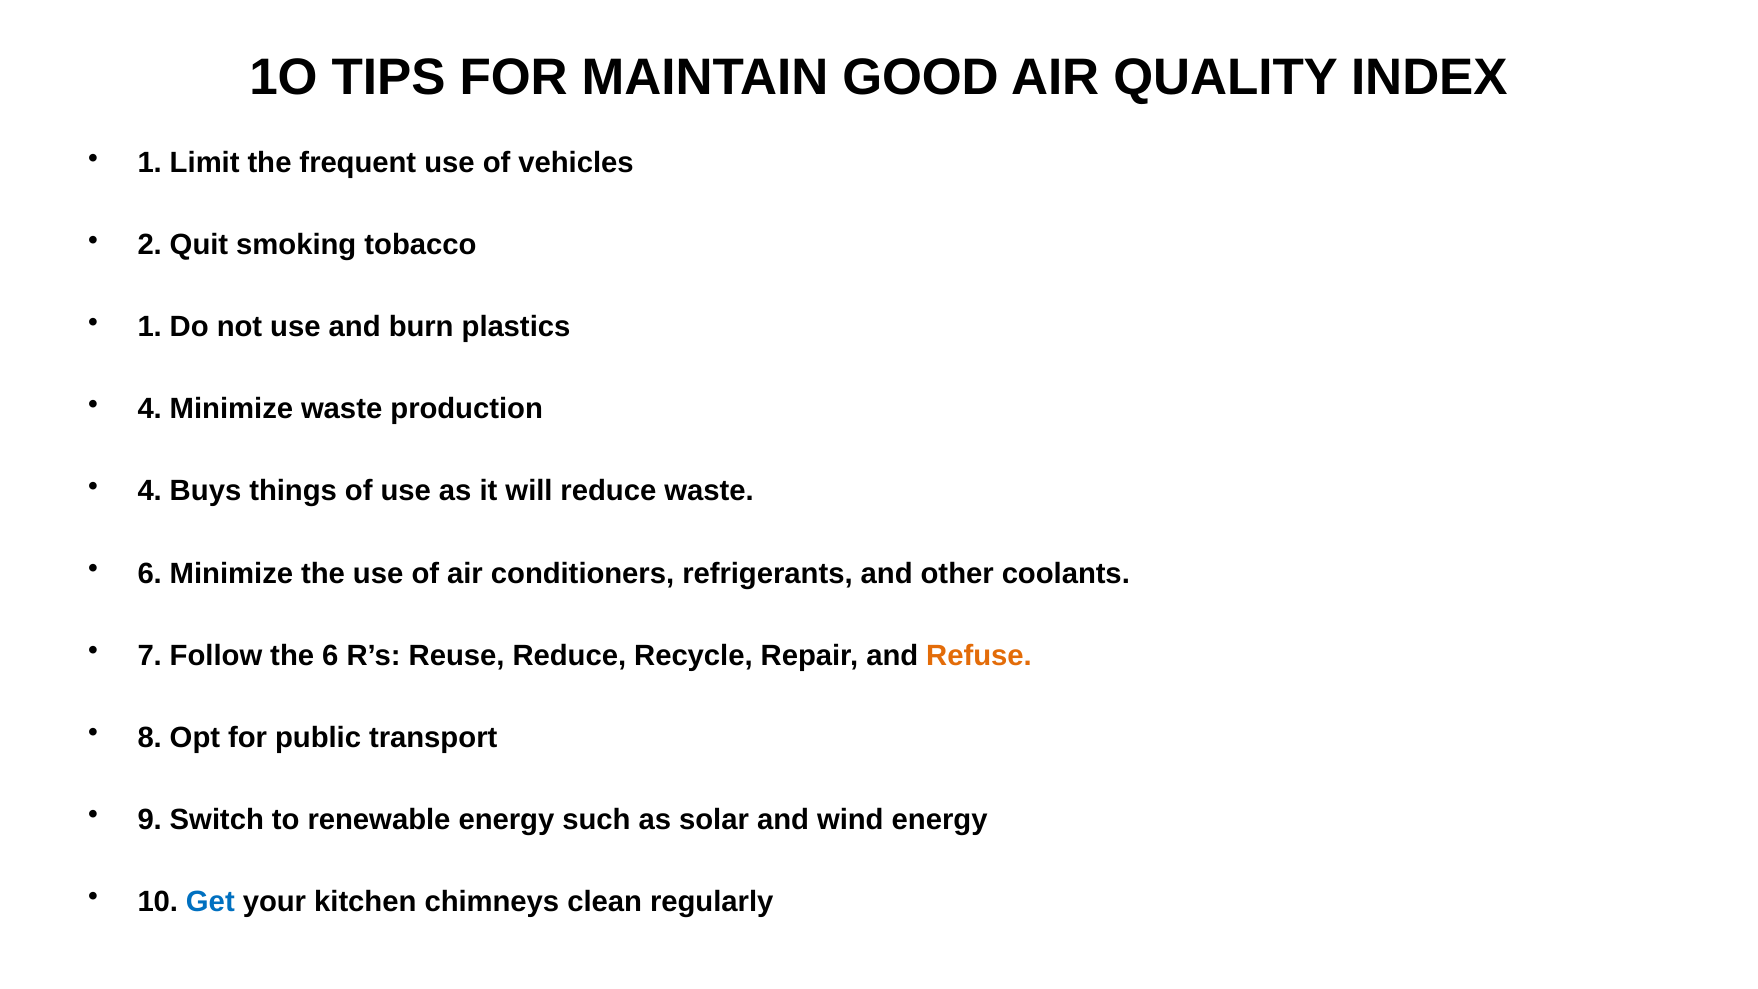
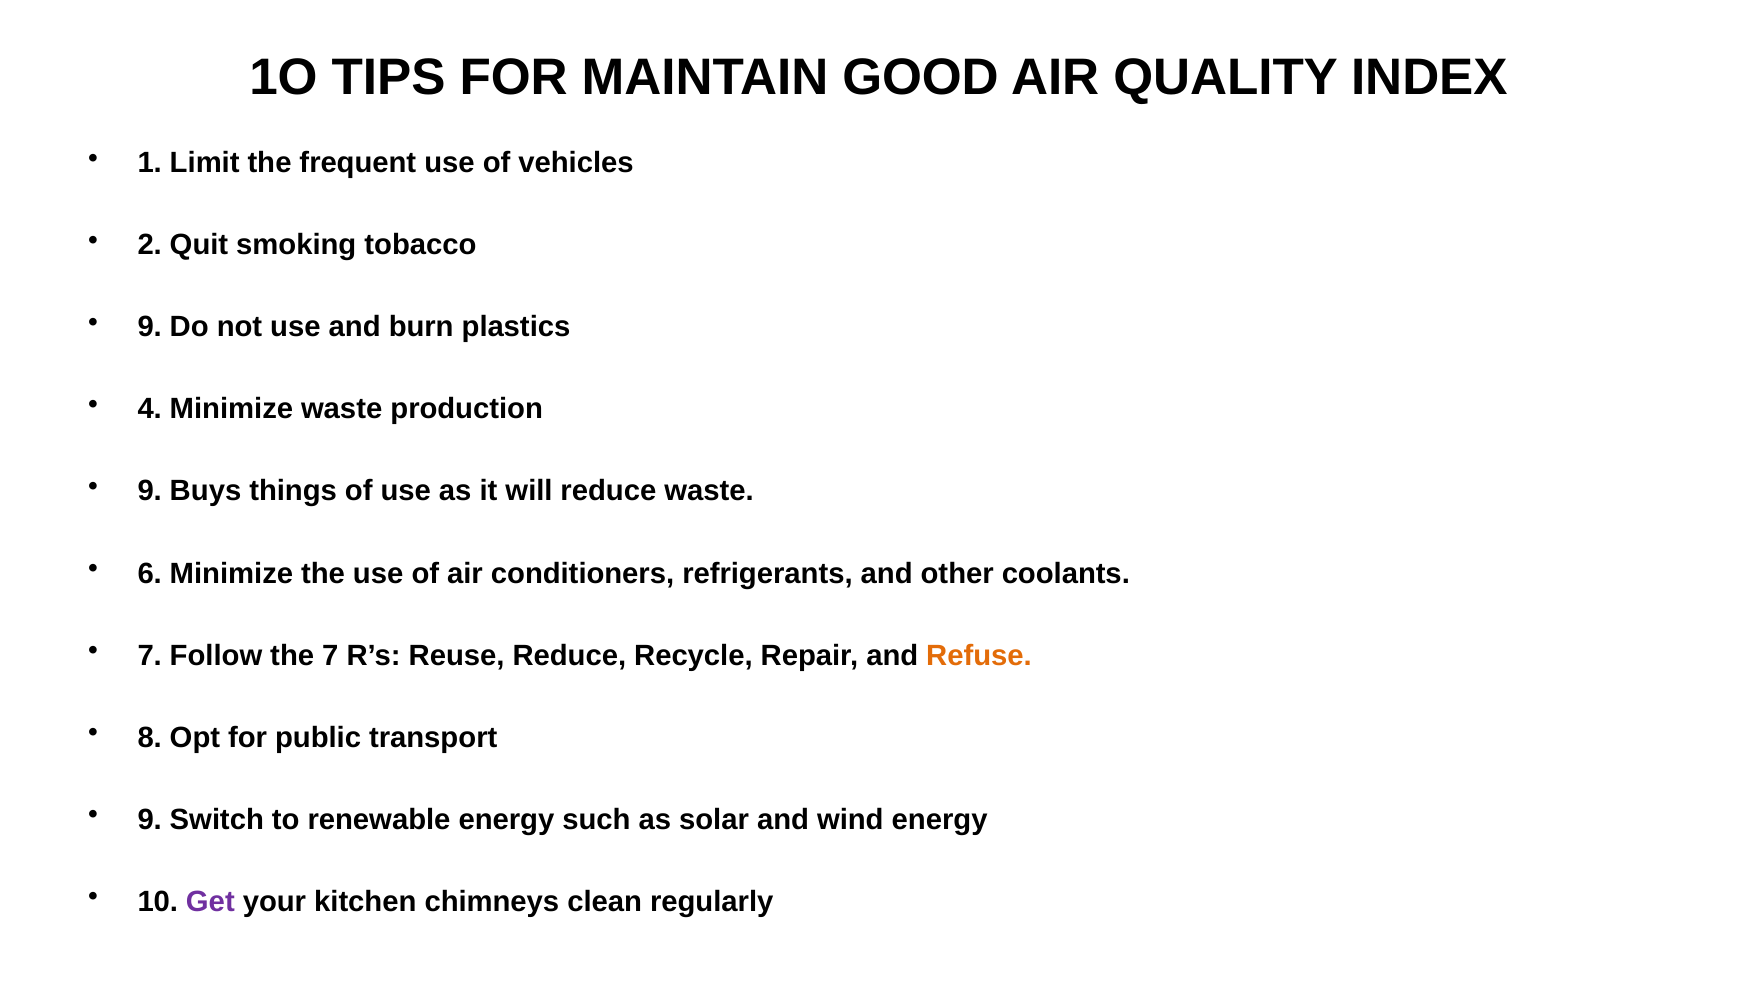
1 at (150, 327): 1 -> 9
4 at (150, 491): 4 -> 9
the 6: 6 -> 7
Get colour: blue -> purple
